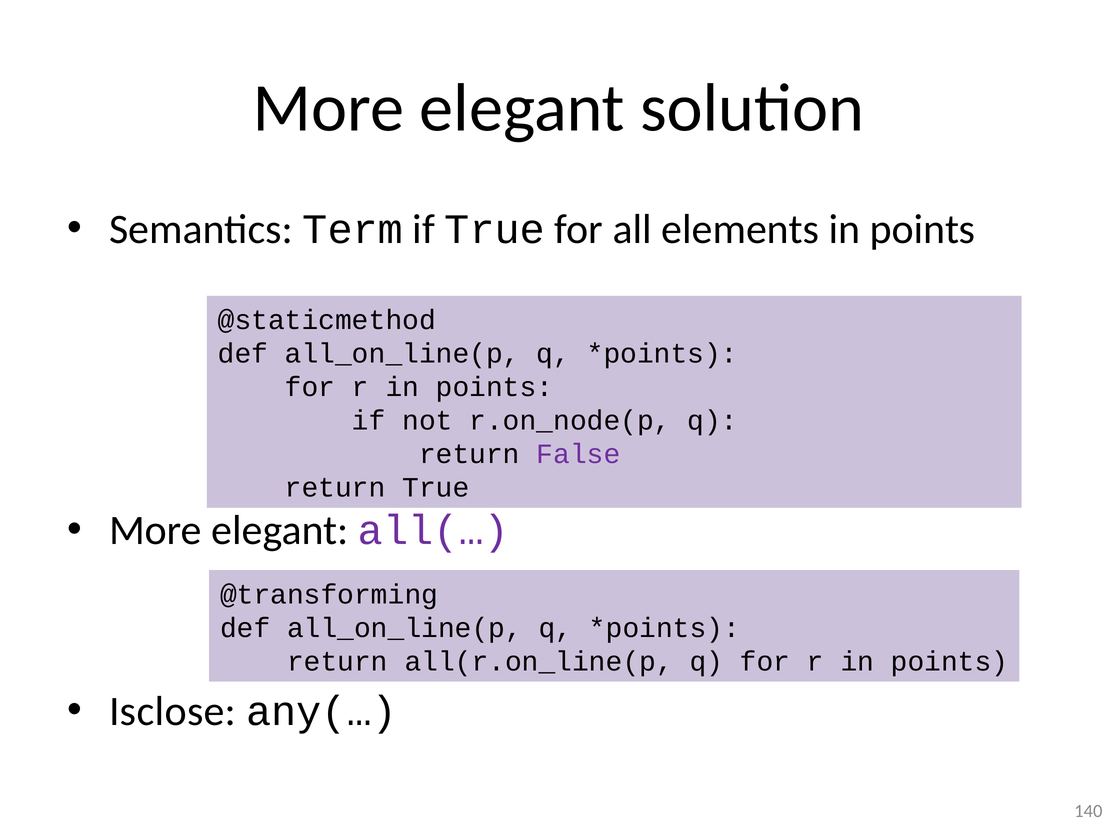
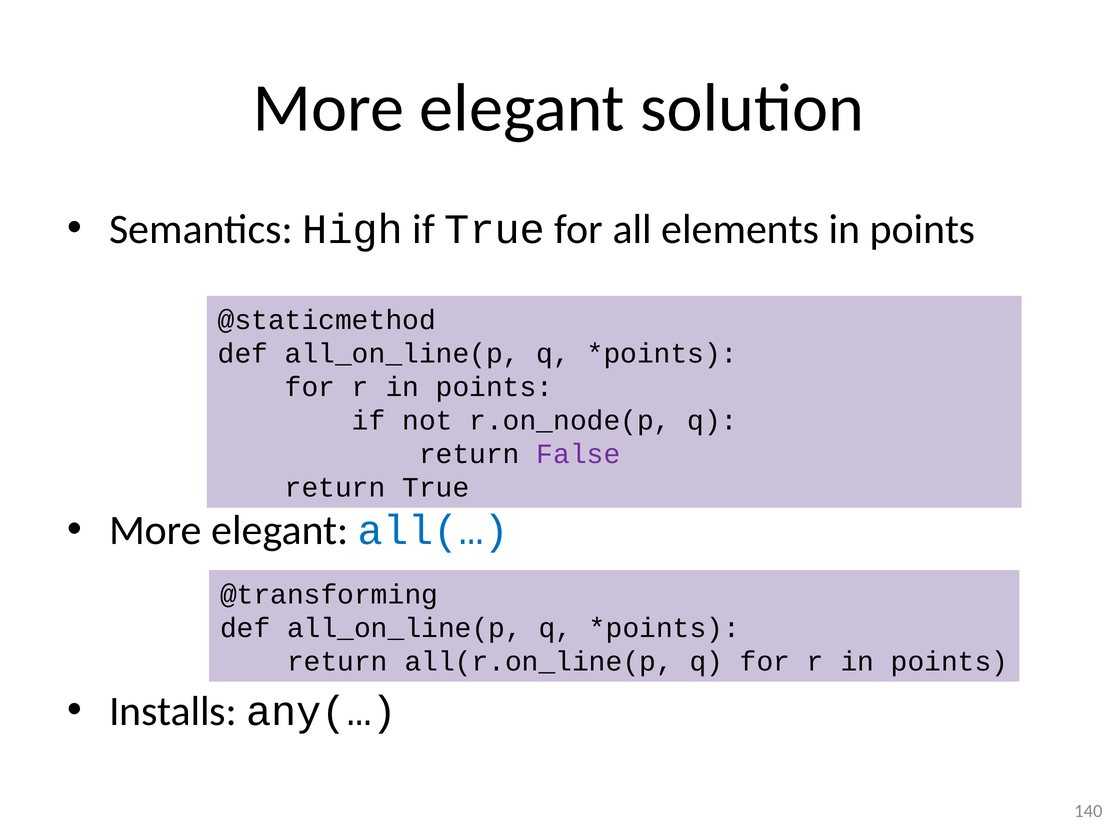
Term: Term -> High
all(… colour: purple -> blue
Isclose: Isclose -> Installs
